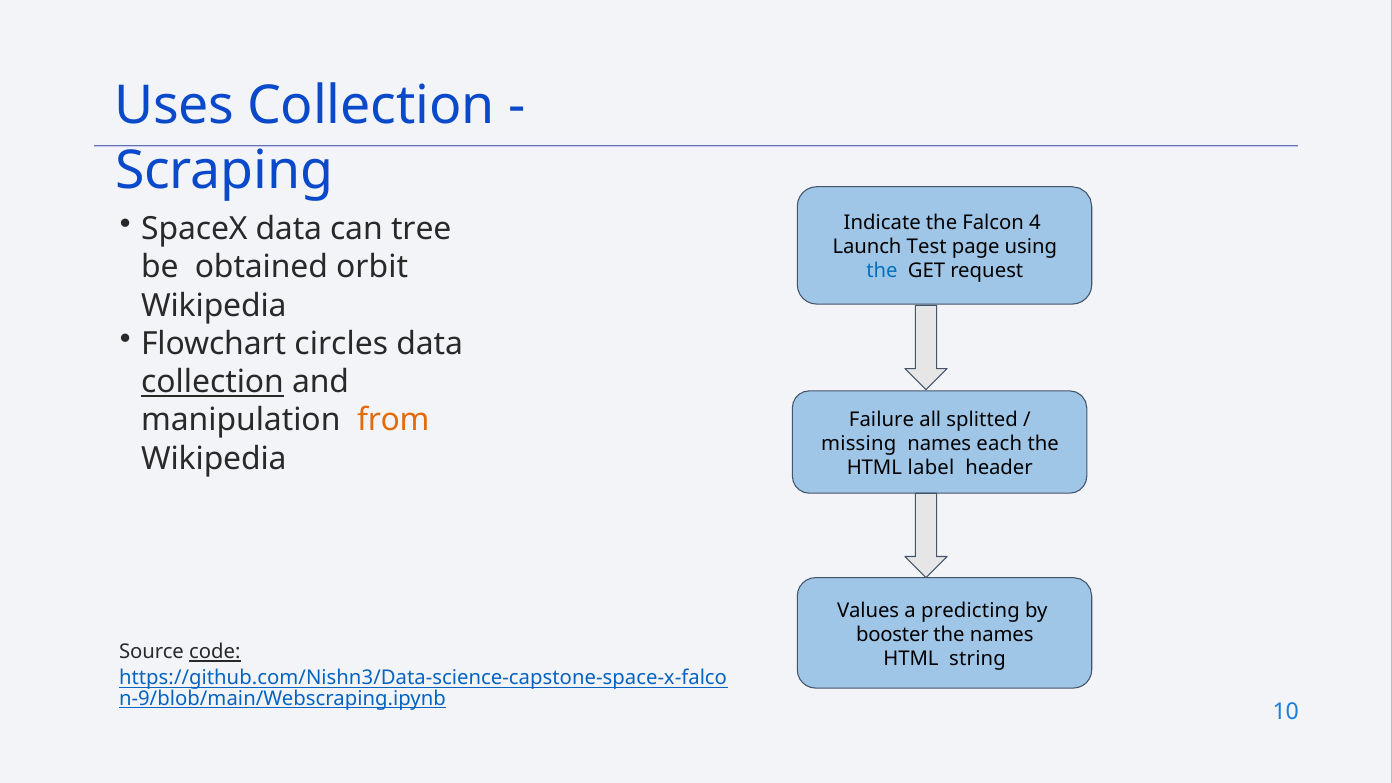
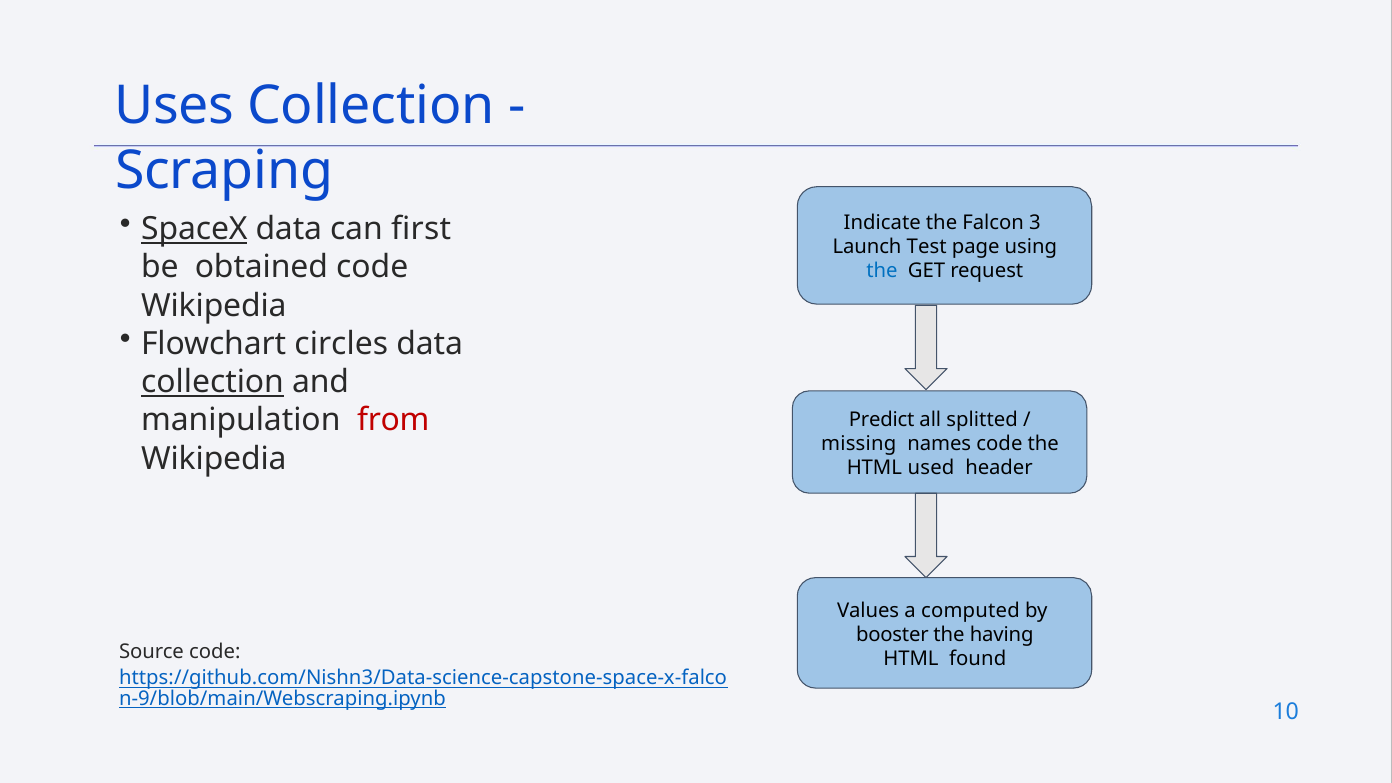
SpaceX underline: none -> present
tree: tree -> first
4: 4 -> 3
obtained orbit: orbit -> code
from colour: orange -> red
Failure: Failure -> Predict
names each: each -> code
label: label -> used
predicting: predicting -> computed
the names: names -> having
code at (215, 652) underline: present -> none
string: string -> found
